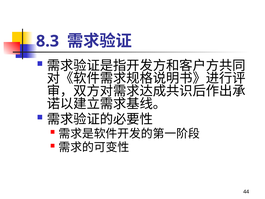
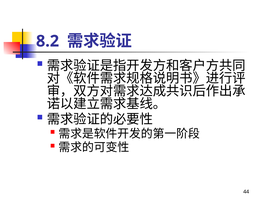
8.3: 8.3 -> 8.2
